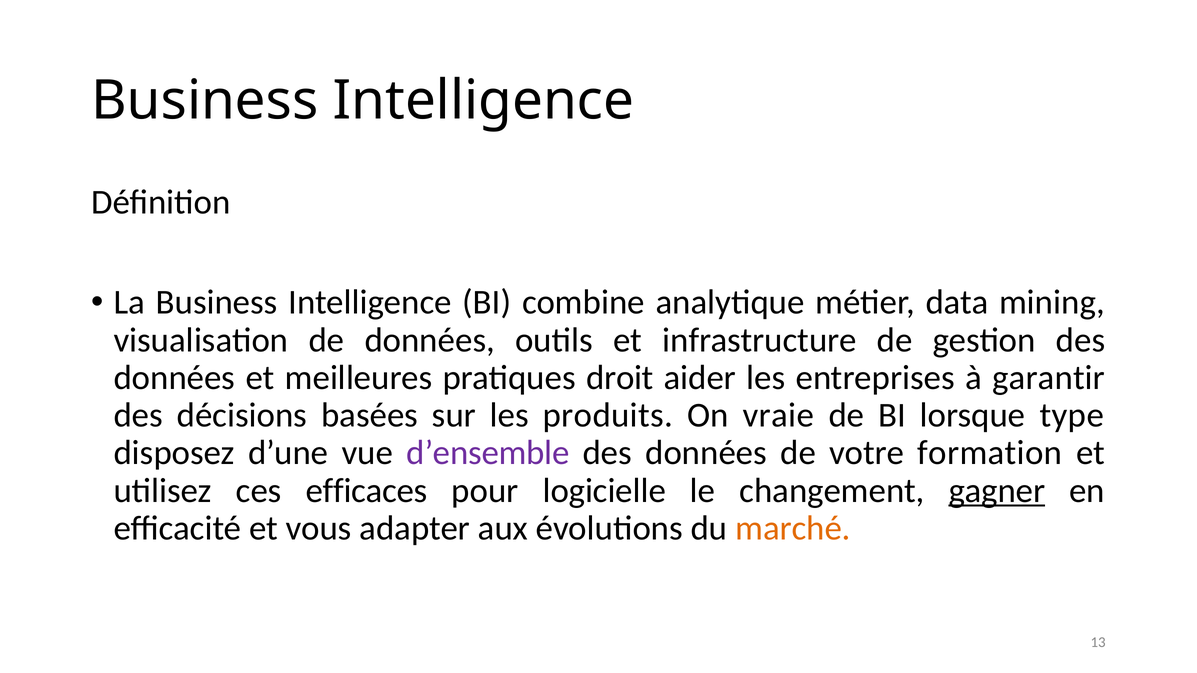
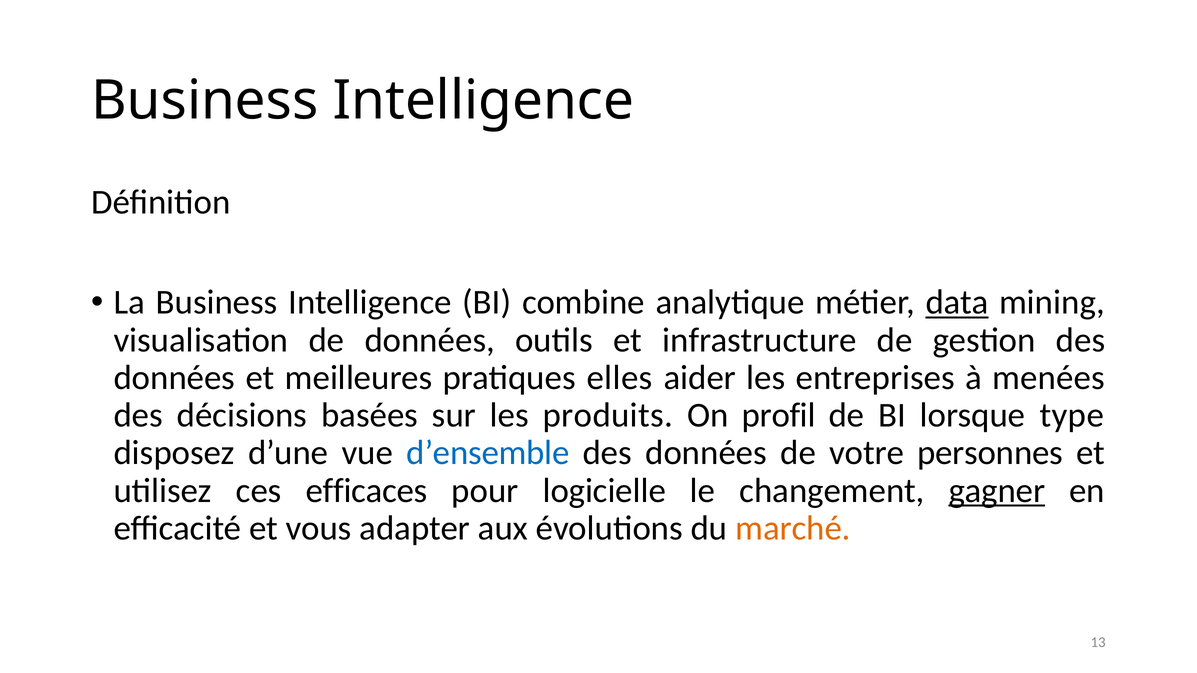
data underline: none -> present
droit: droit -> elles
garantir: garantir -> menées
vraie: vraie -> profil
d’ensemble colour: purple -> blue
formation: formation -> personnes
